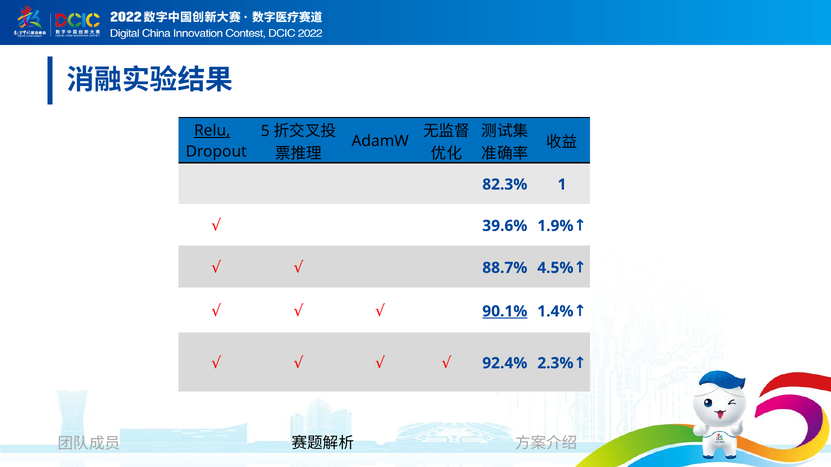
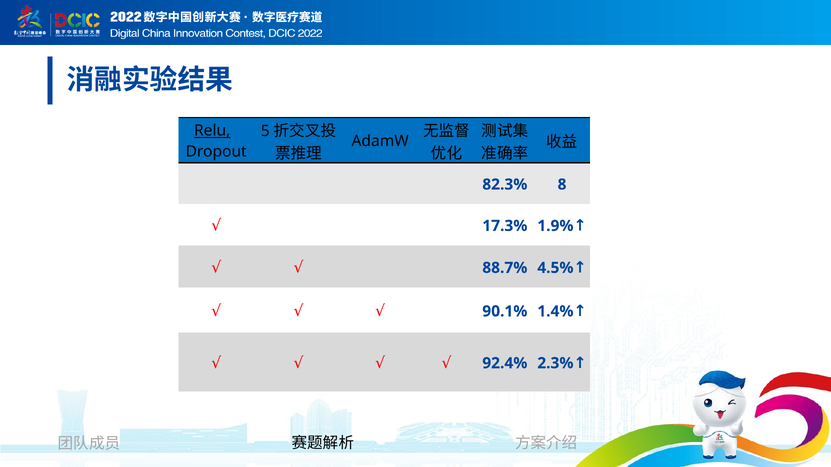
1: 1 -> 8
39.6%: 39.6% -> 17.3%
90.1% underline: present -> none
